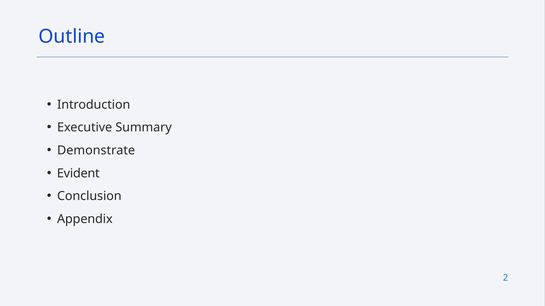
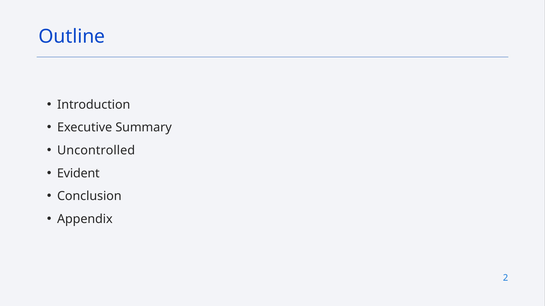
Demonstrate: Demonstrate -> Uncontrolled
